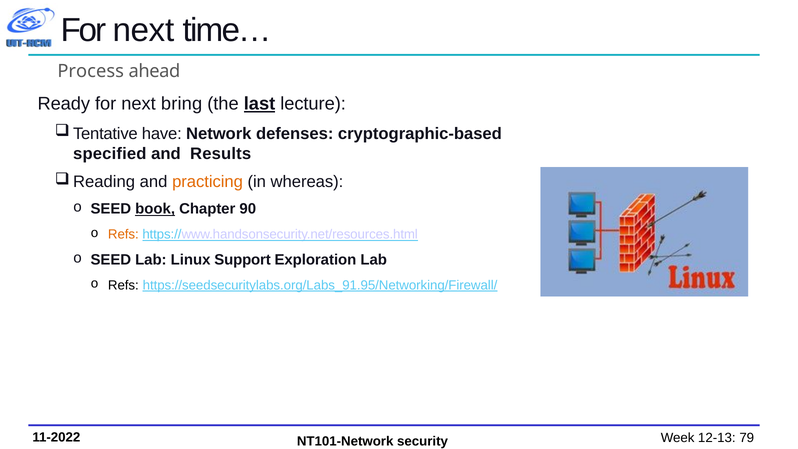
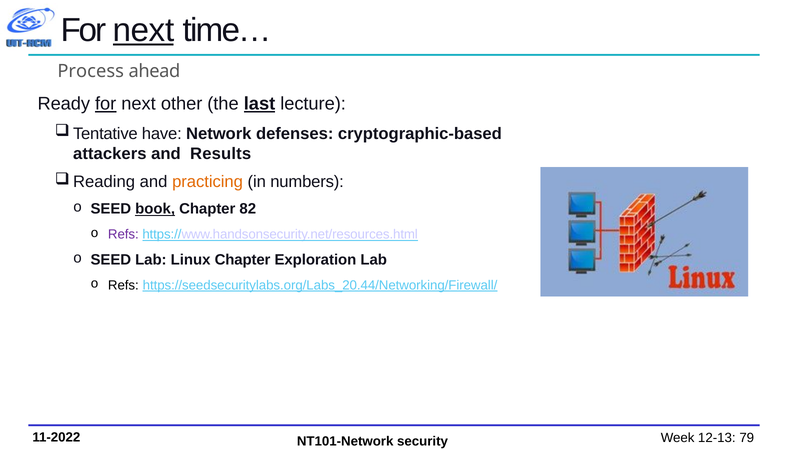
next at (143, 30) underline: none -> present
for at (106, 104) underline: none -> present
bring: bring -> other
specified: specified -> attackers
whereas: whereas -> numbers
90: 90 -> 82
Refs at (123, 234) colour: orange -> purple
Linux Support: Support -> Chapter
https://seedsecuritylabs.org/Labs_91.95/Networking/Firewall/: https://seedsecuritylabs.org/Labs_91.95/Networking/Firewall/ -> https://seedsecuritylabs.org/Labs_20.44/Networking/Firewall/
